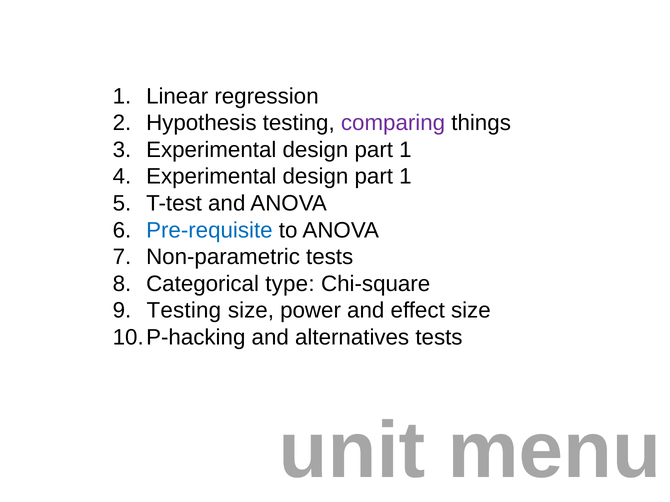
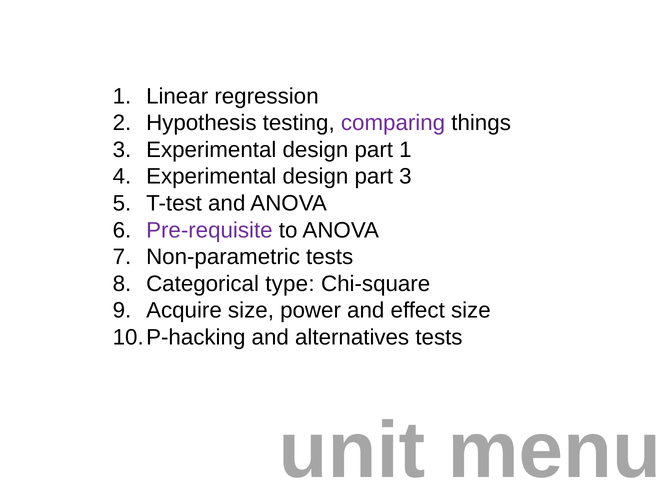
1 at (405, 177): 1 -> 3
Pre-requisite colour: blue -> purple
Testing at (184, 311): Testing -> Acquire
